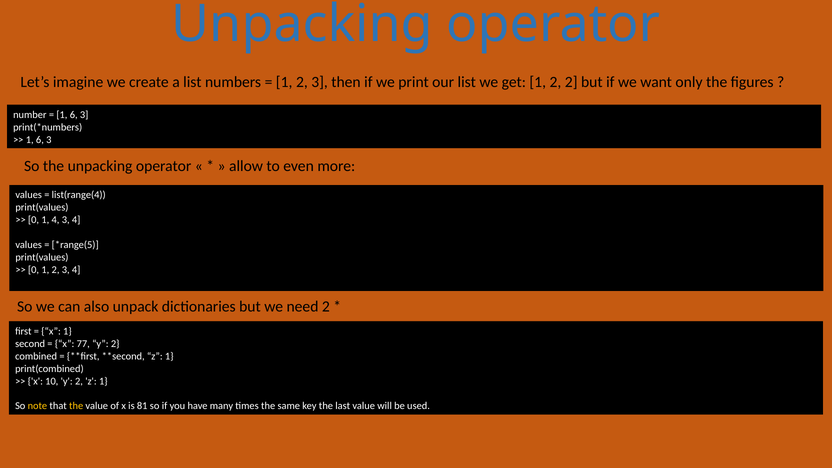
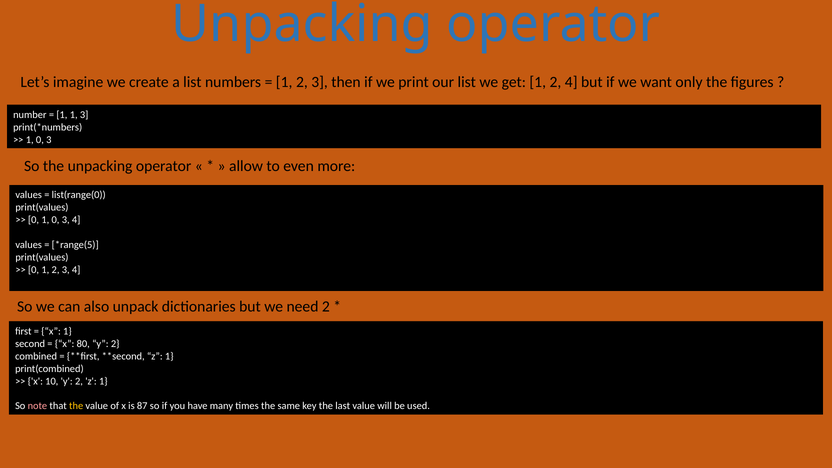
2 2: 2 -> 4
6 at (74, 115): 6 -> 1
6 at (40, 140): 6 -> 0
list(range(4: list(range(4 -> list(range(0
0 1 4: 4 -> 0
77: 77 -> 80
note colour: yellow -> pink
81: 81 -> 87
